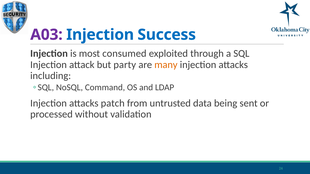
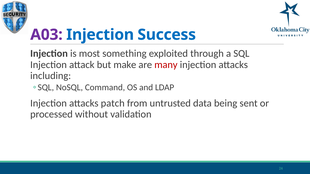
consumed: consumed -> something
party: party -> make
many colour: orange -> red
